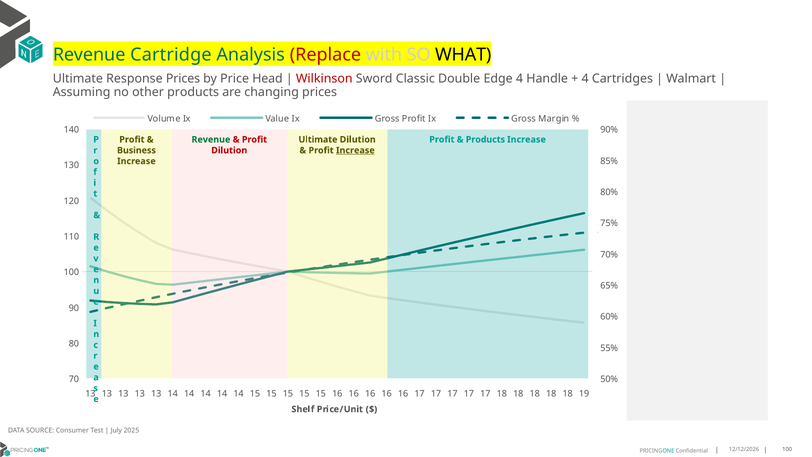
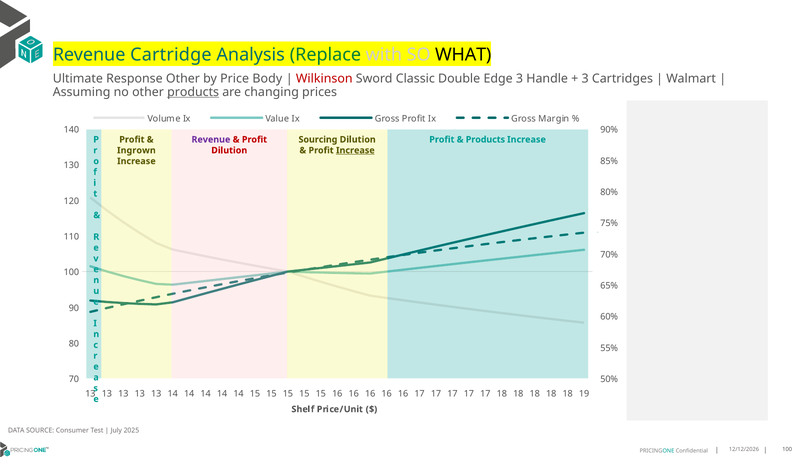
Replace colour: red -> green
Response Prices: Prices -> Other
Head: Head -> Body
Edge 4: 4 -> 3
4 at (585, 79): 4 -> 3
products at (193, 92) underline: none -> present
Revenue at (211, 139) colour: green -> purple
Ultimate at (318, 139): Ultimate -> Sourcing
Business: Business -> Ingrown
